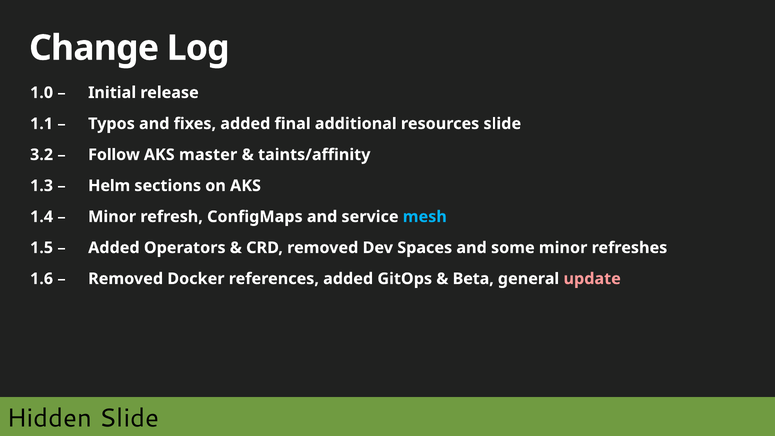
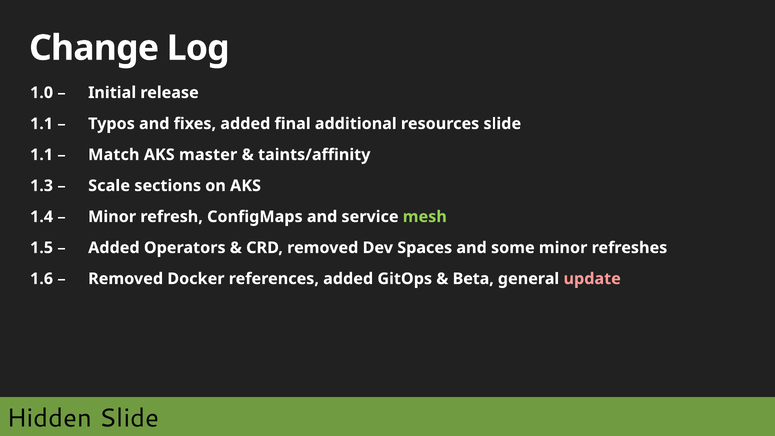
3.2 at (42, 155): 3.2 -> 1.1
Follow: Follow -> Match
Helm: Helm -> Scale
mesh colour: light blue -> light green
